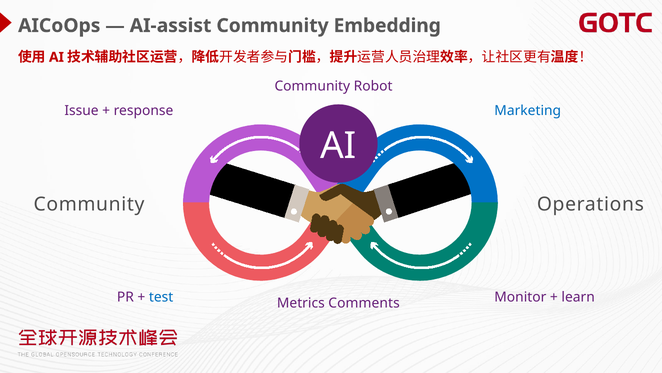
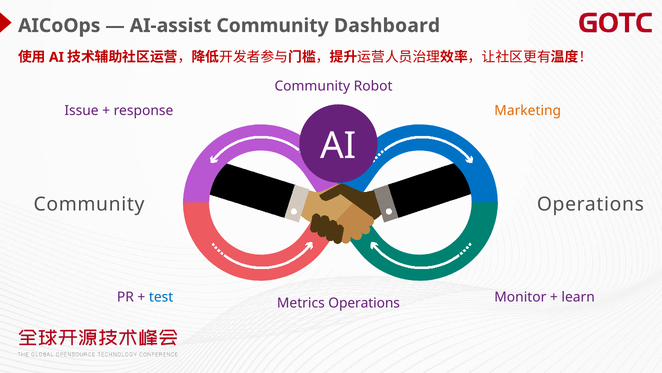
Embedding: Embedding -> Dashboard
Marketing colour: blue -> orange
Metrics Comments: Comments -> Operations
